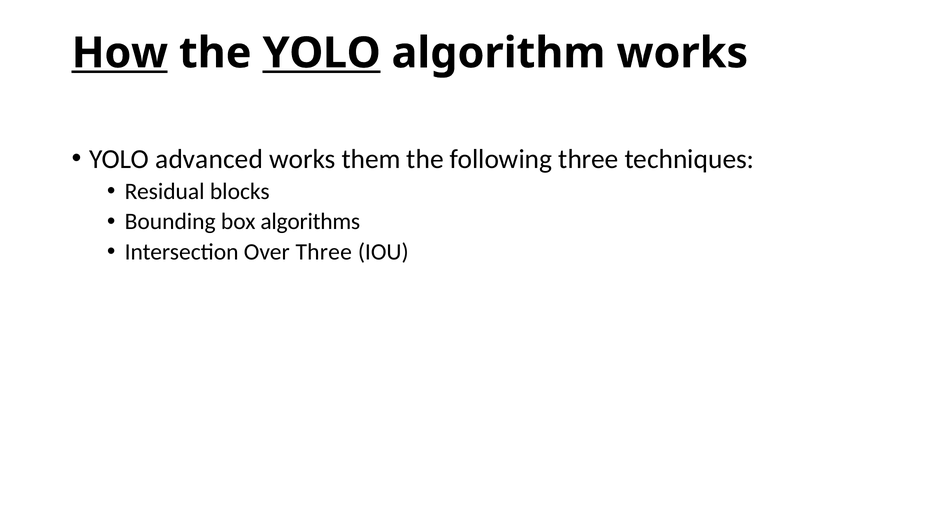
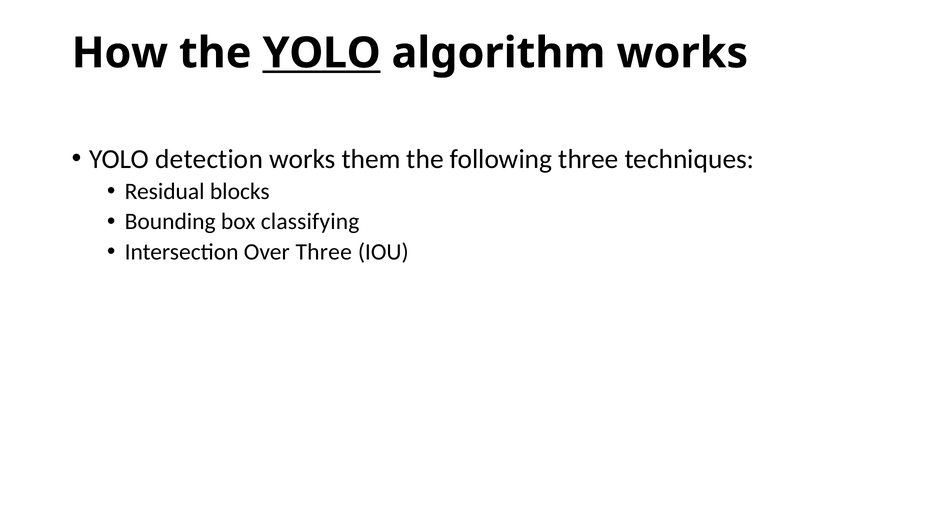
How underline: present -> none
advanced: advanced -> detection
algorithms: algorithms -> classifying
